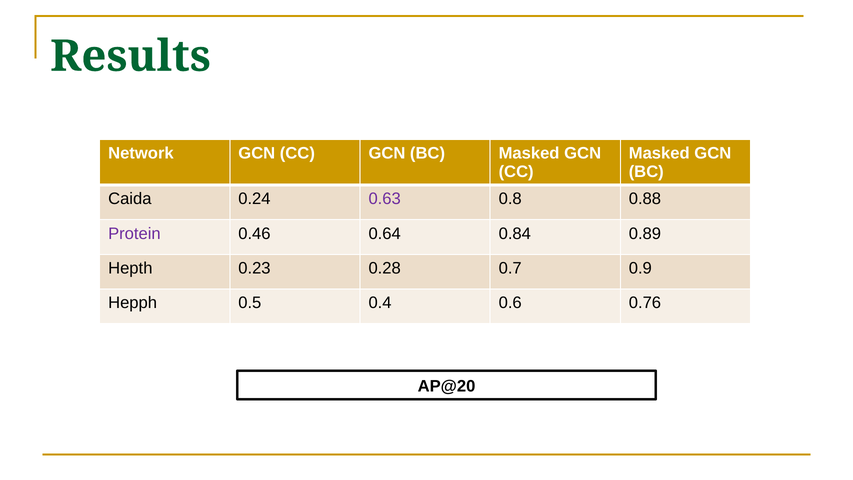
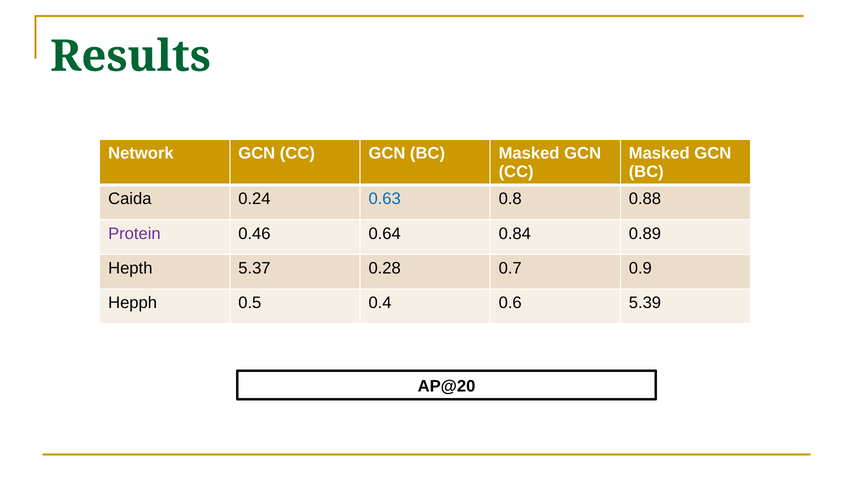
0.63 colour: purple -> blue
0.23: 0.23 -> 5.37
0.76: 0.76 -> 5.39
